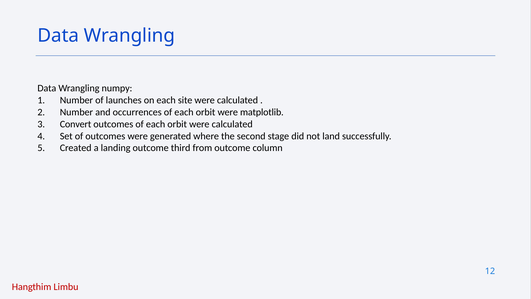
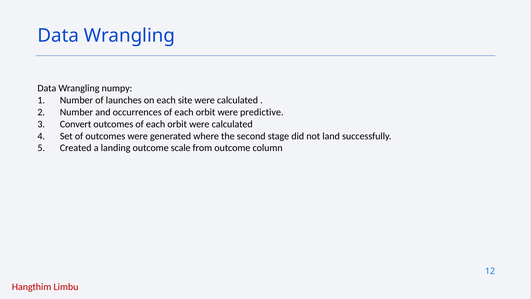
matplotlib: matplotlib -> predictive
third: third -> scale
